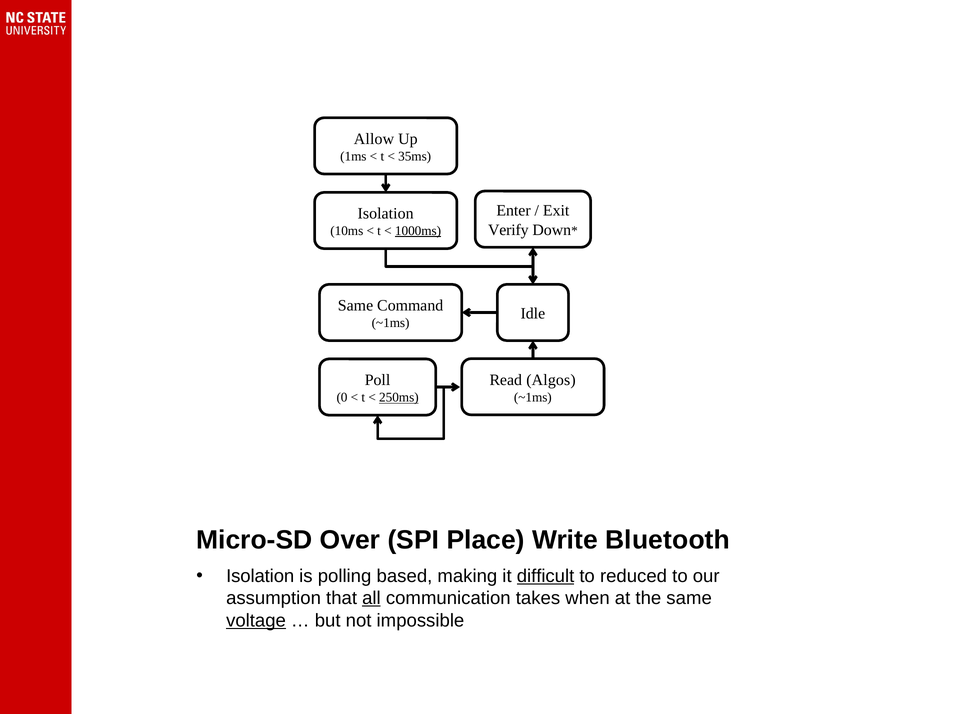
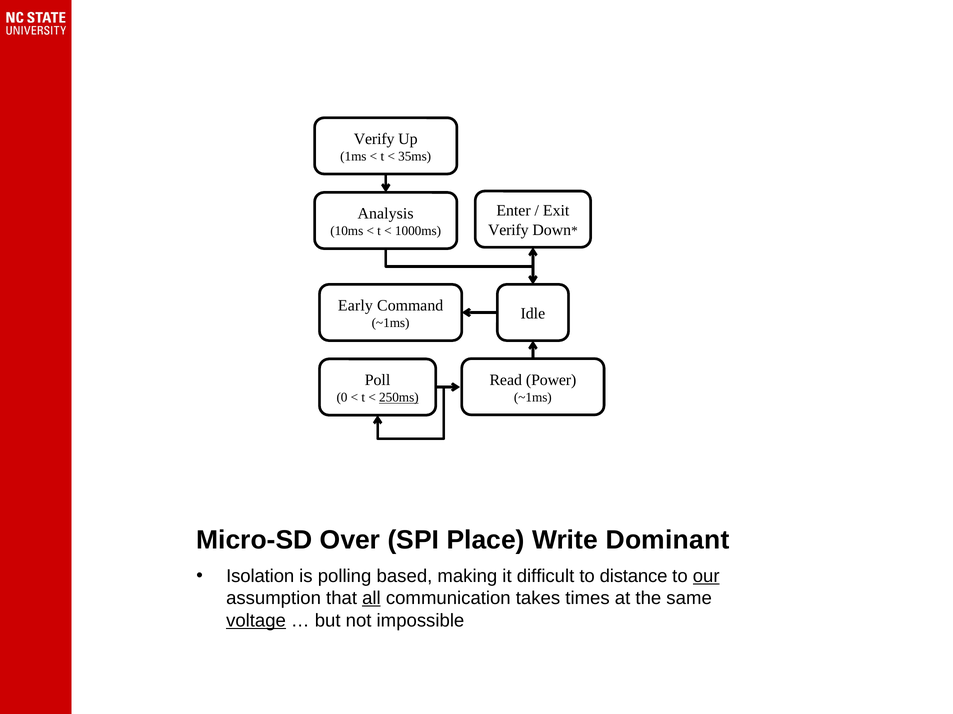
Allow at (374, 139): Allow -> Verify
Isolation at (386, 214): Isolation -> Analysis
1000ms underline: present -> none
Same at (355, 306): Same -> Early
Algos: Algos -> Power
Bluetooth: Bluetooth -> Dominant
difficult underline: present -> none
reduced: reduced -> distance
our underline: none -> present
when: when -> times
